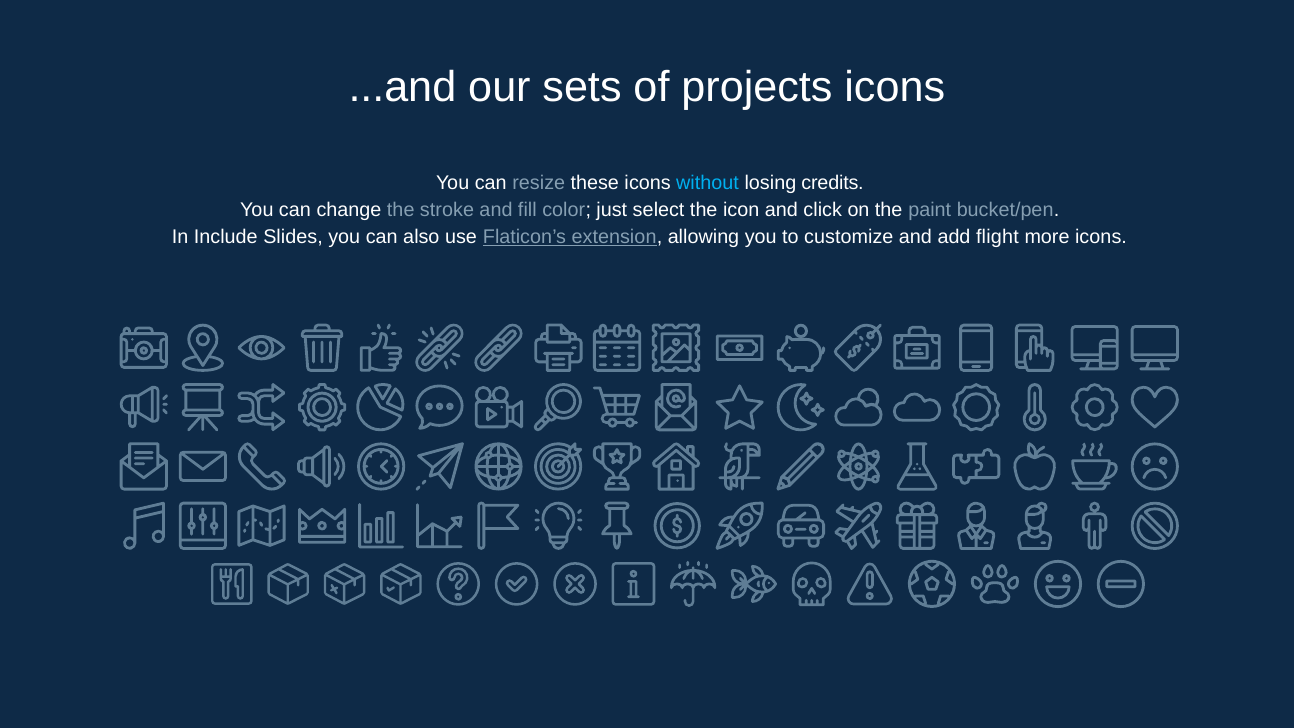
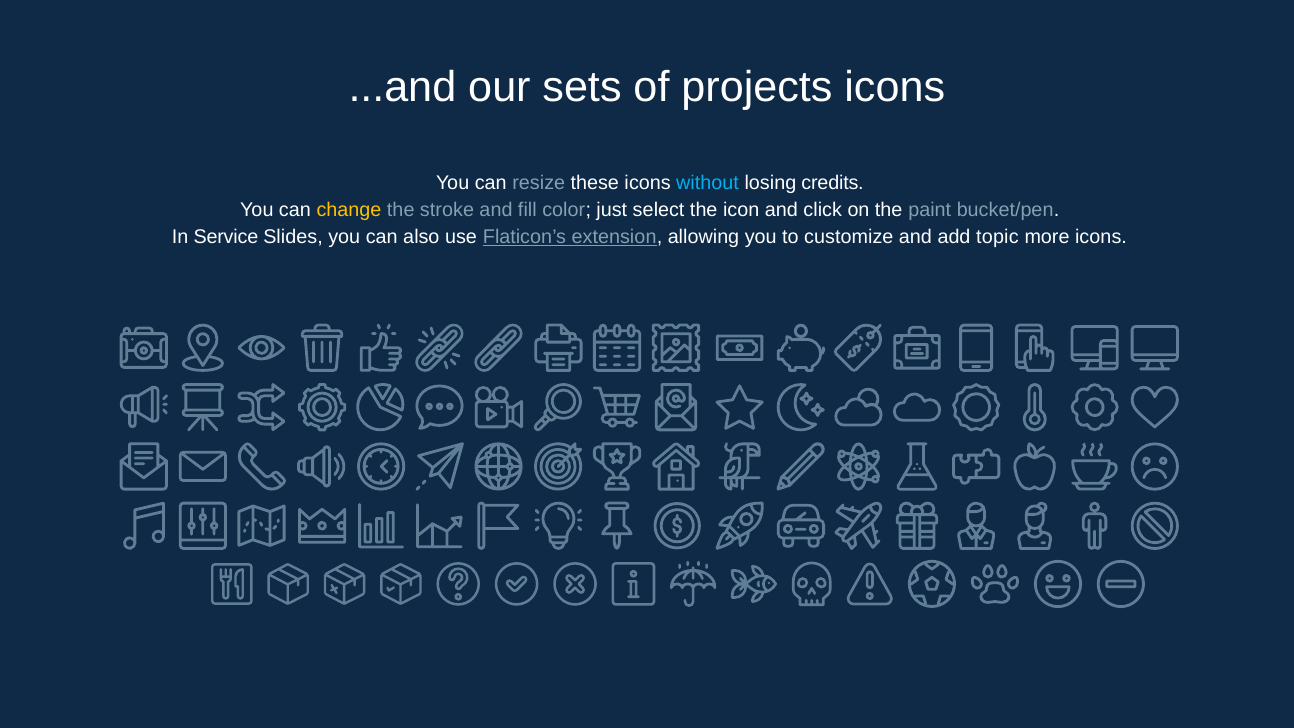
change colour: white -> yellow
Include: Include -> Service
flight: flight -> topic
